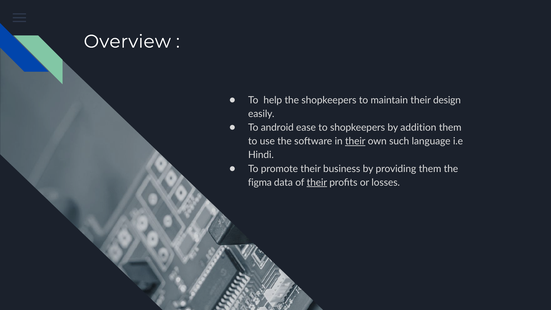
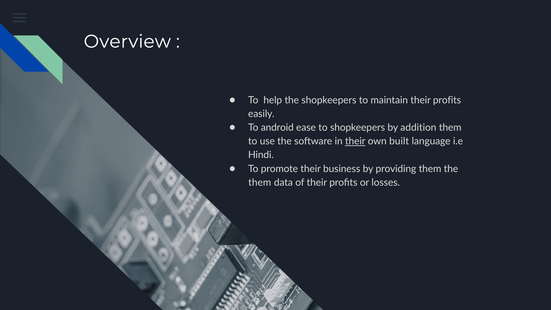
maintain their design: design -> profits
such: such -> built
figma at (260, 182): figma -> them
their at (317, 182) underline: present -> none
